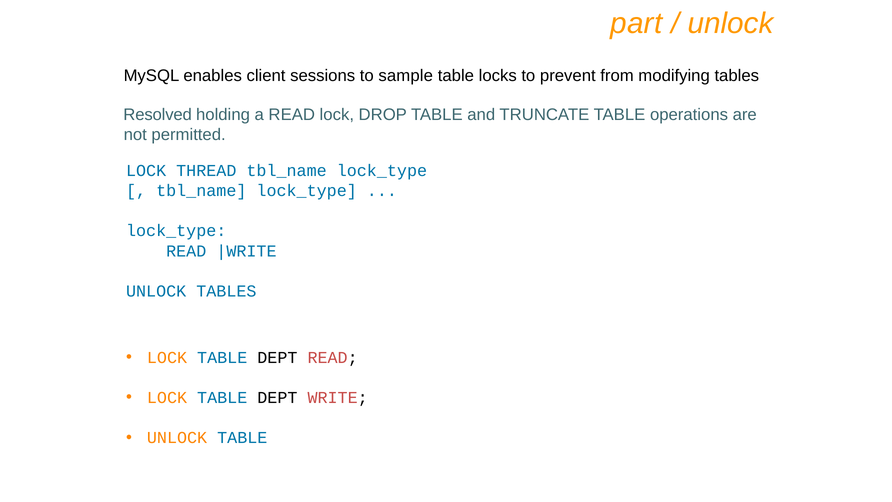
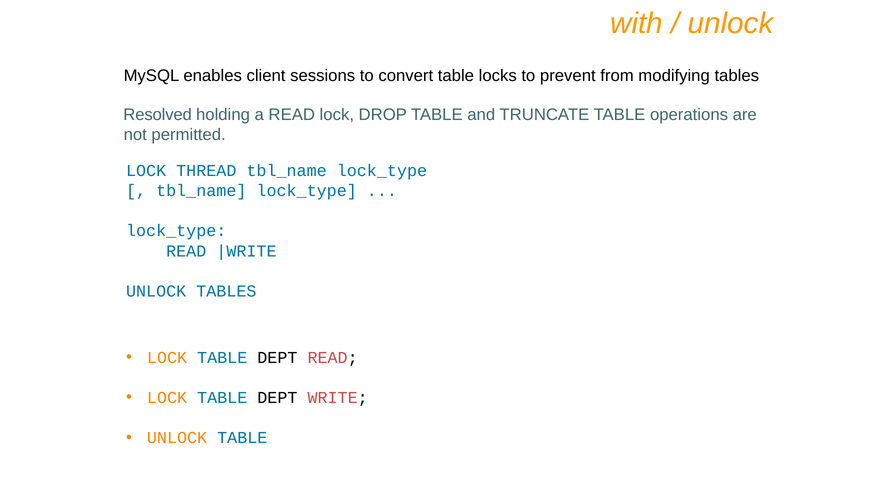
part: part -> with
sample: sample -> convert
